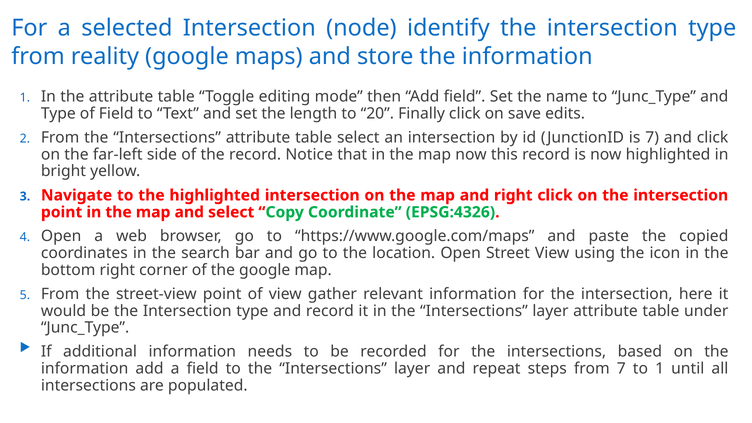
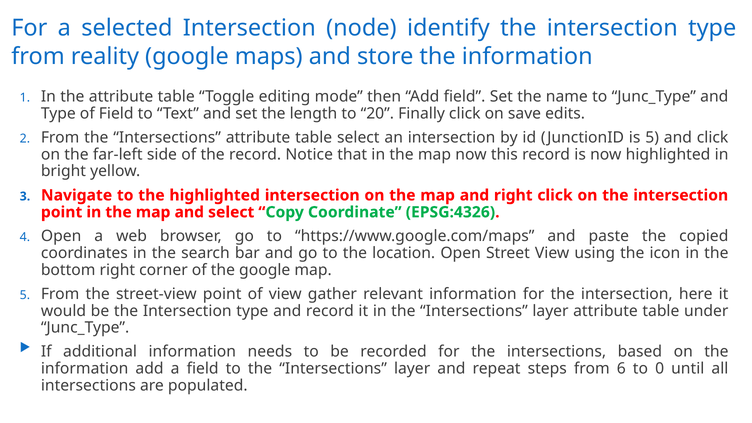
is 7: 7 -> 5
from 7: 7 -> 6
to 1: 1 -> 0
